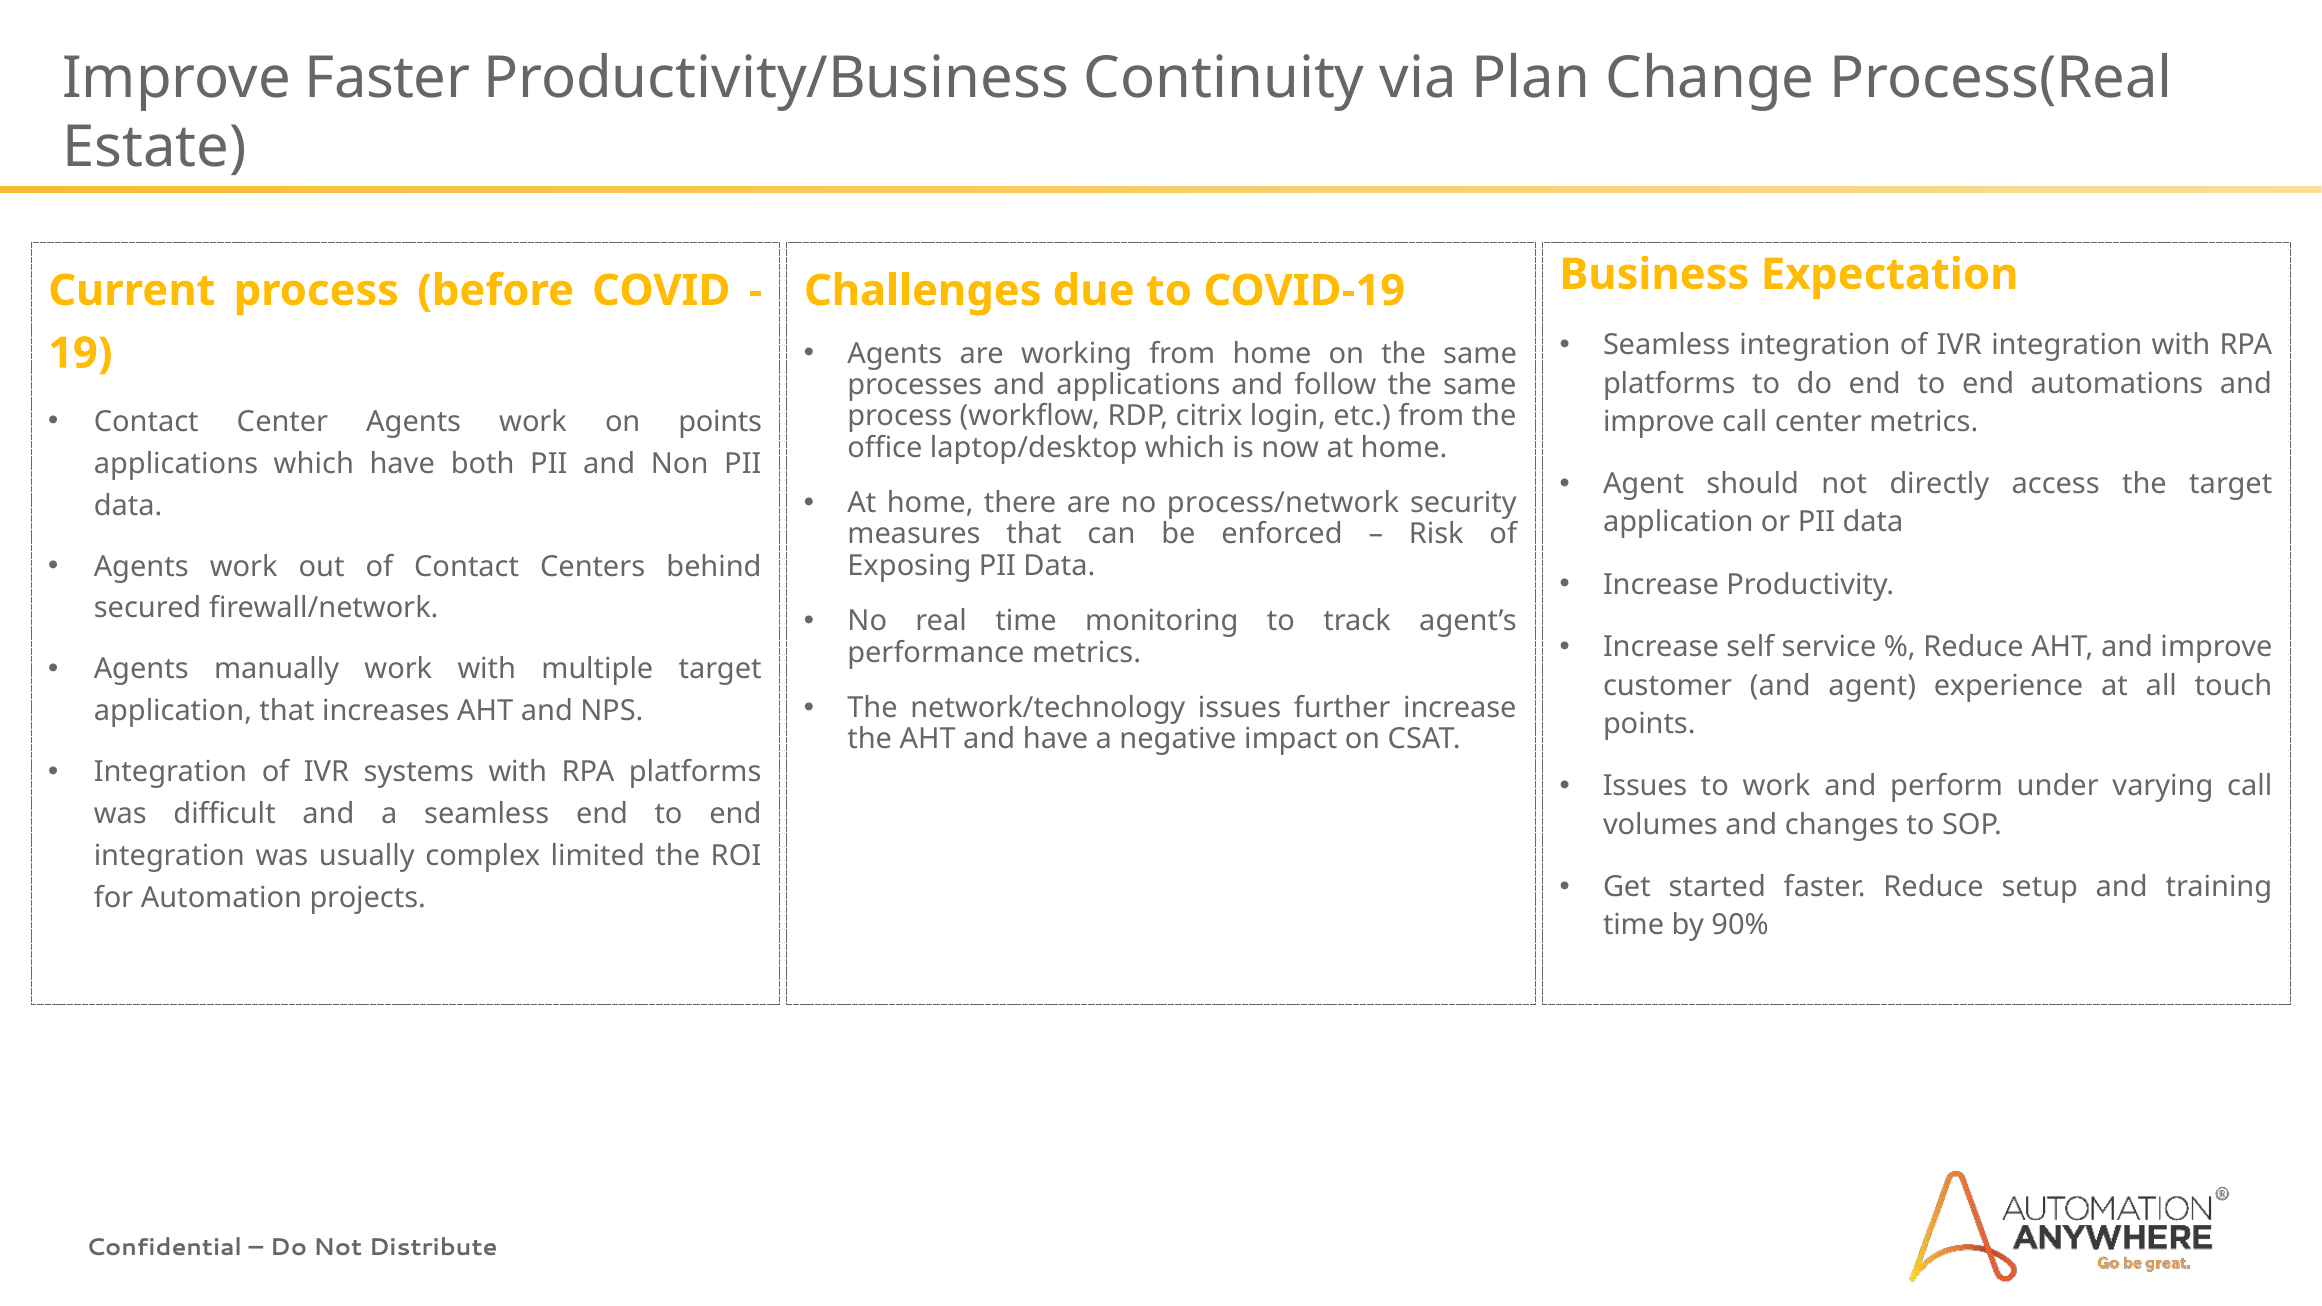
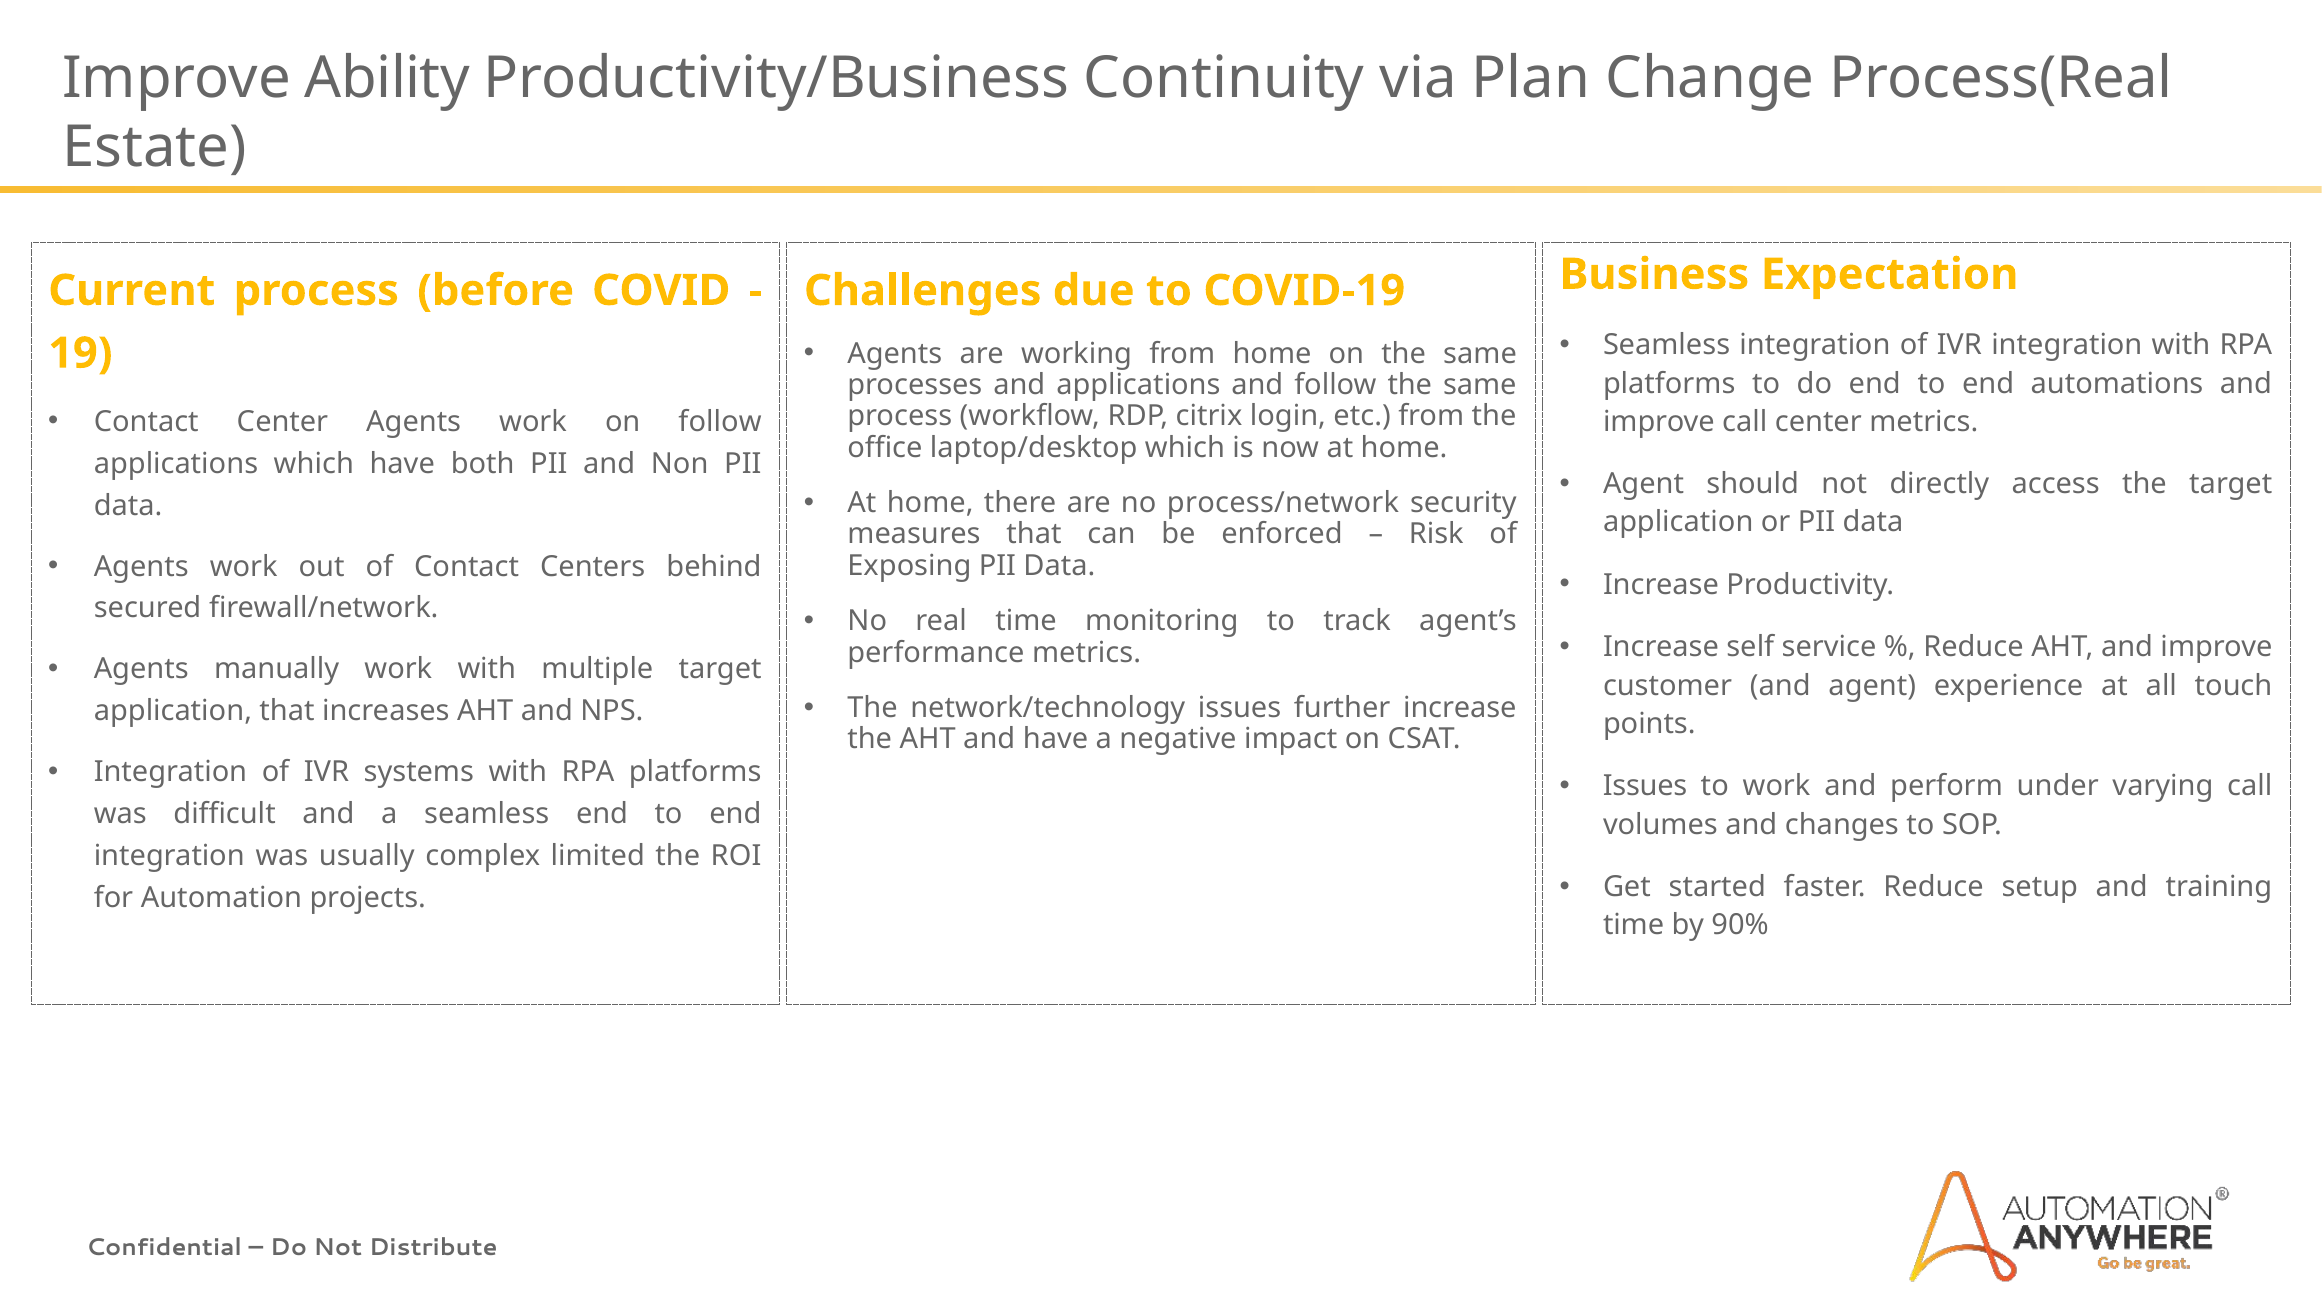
Improve Faster: Faster -> Ability
on points: points -> follow
